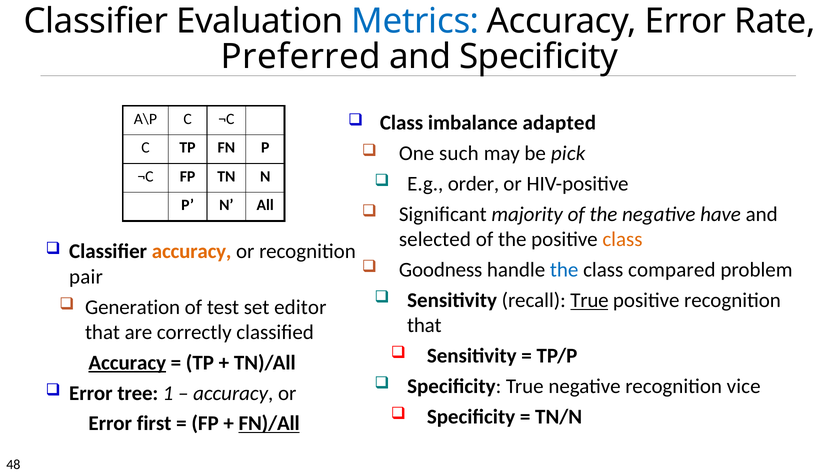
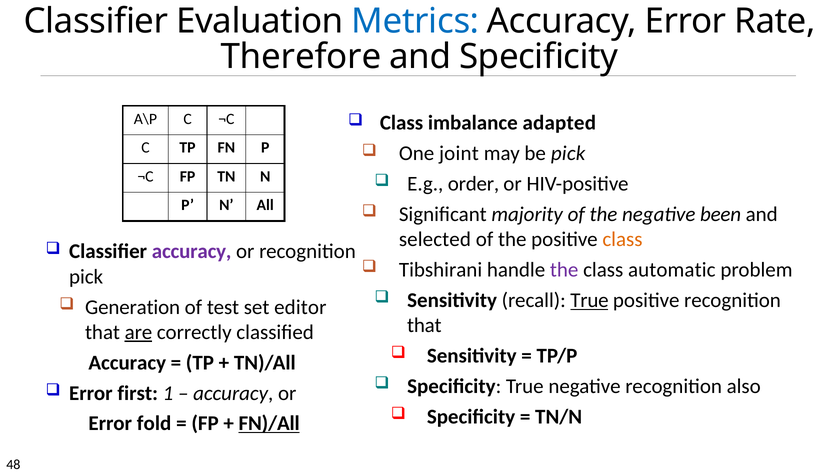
Preferred: Preferred -> Therefore
such: such -> joint
have: have -> been
accuracy at (192, 251) colour: orange -> purple
Goodness: Goodness -> Tibshirani
the at (564, 270) colour: blue -> purple
compared: compared -> automatic
pair at (86, 277): pair -> pick
are underline: none -> present
Accuracy at (127, 363) underline: present -> none
vice: vice -> also
tree: tree -> first
first: first -> fold
